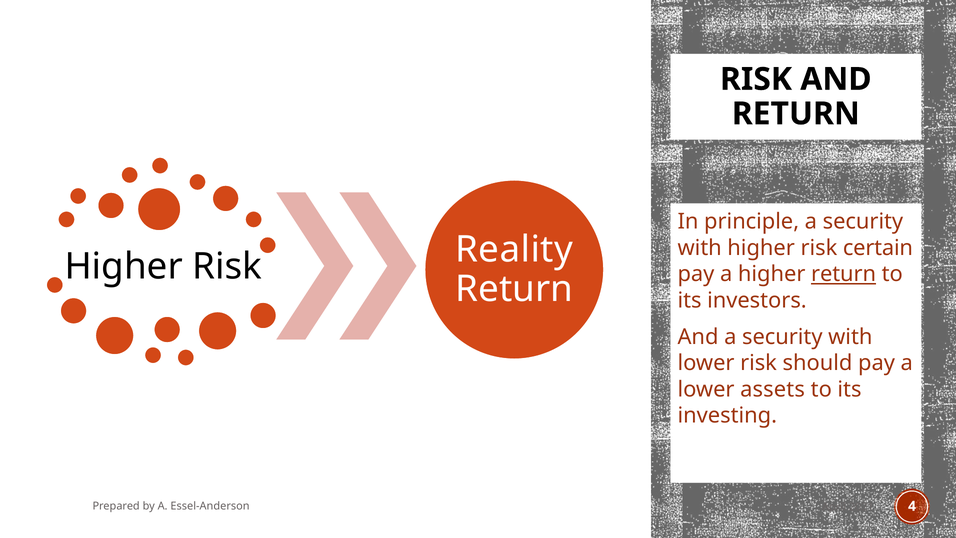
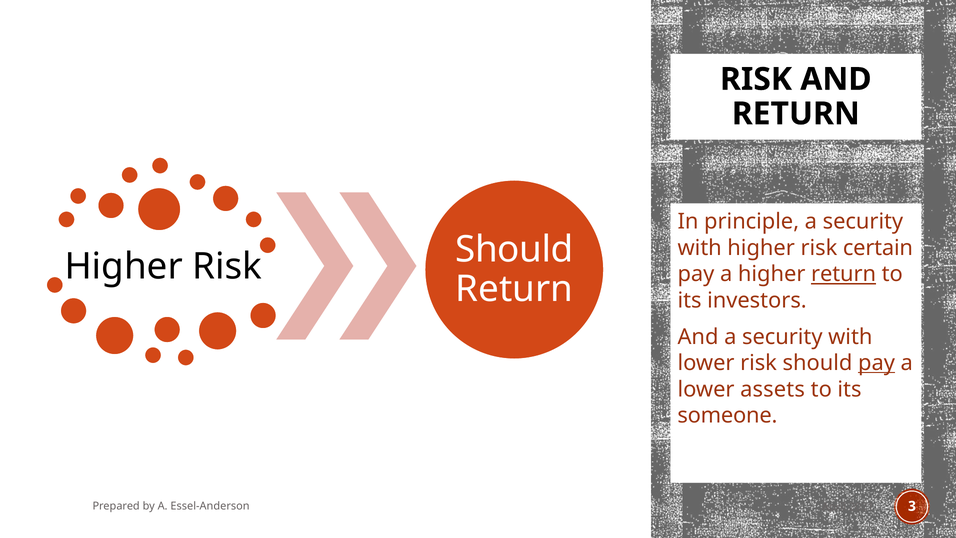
Higher Risk Reality: Reality -> Should
pay at (877, 363) underline: none -> present
investing: investing -> someone
4: 4 -> 3
